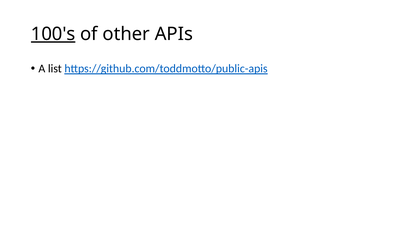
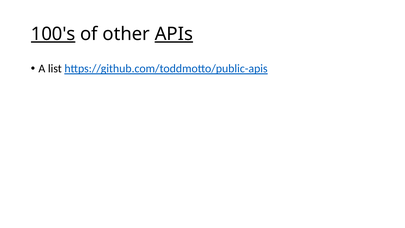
APIs underline: none -> present
